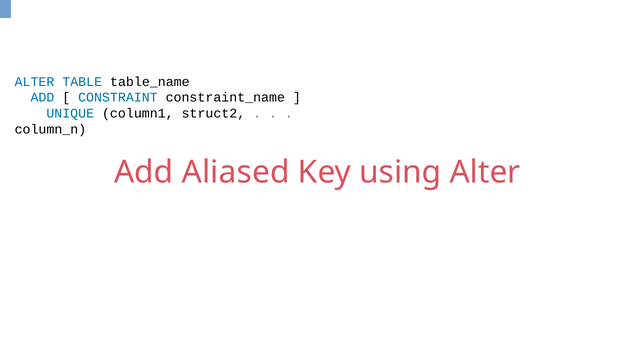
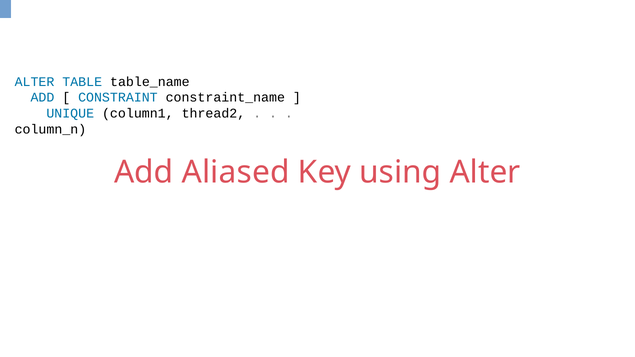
struct2: struct2 -> thread2
